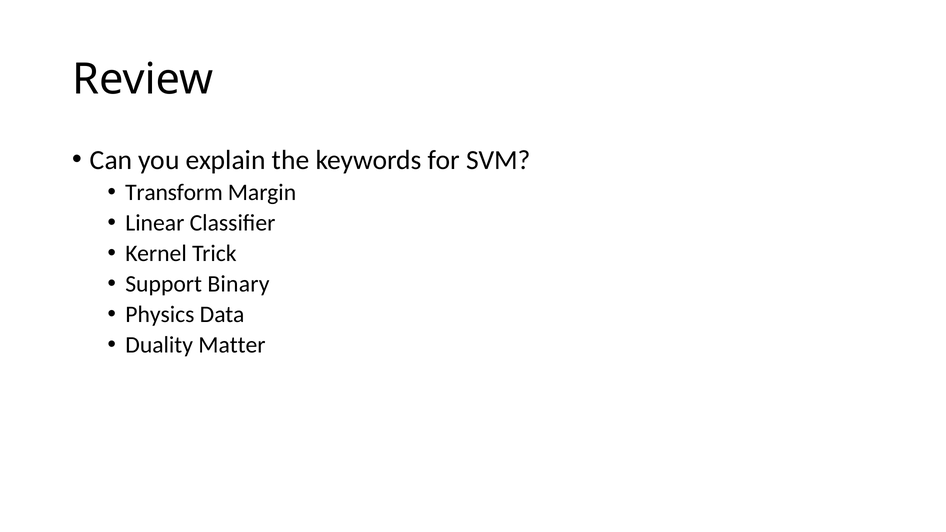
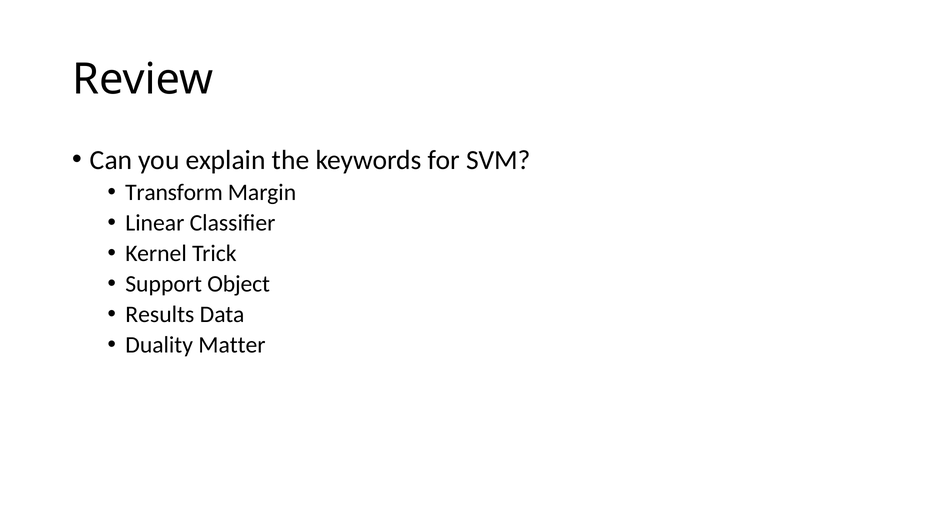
Binary: Binary -> Object
Physics: Physics -> Results
